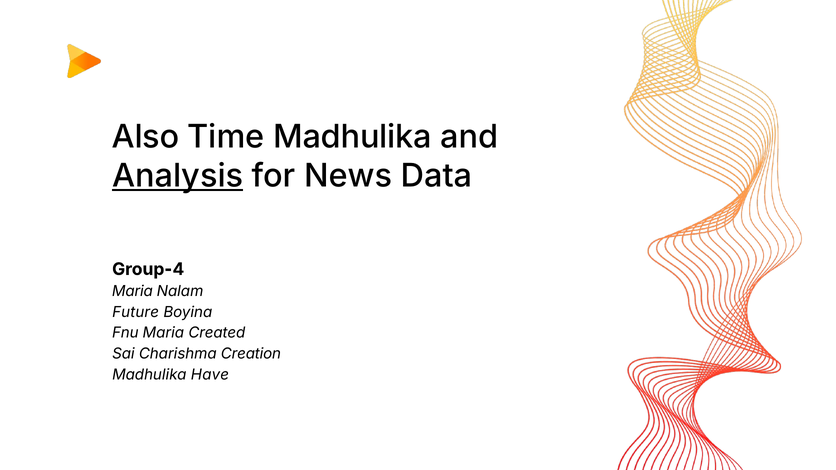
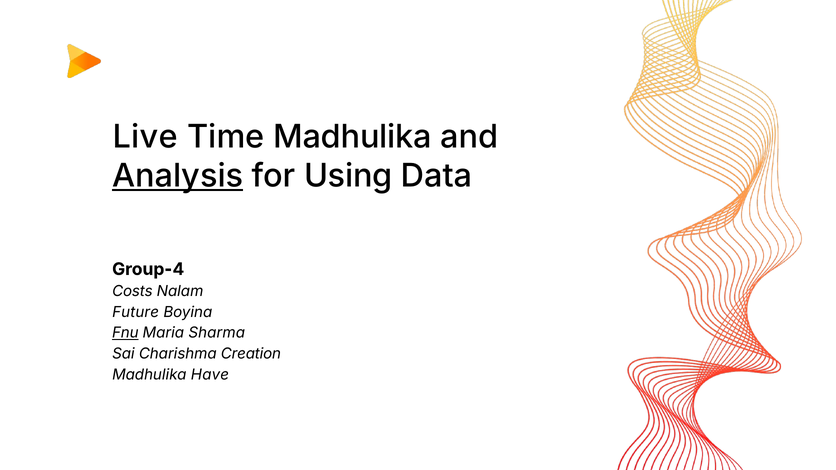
Also: Also -> Live
News: News -> Using
Maria at (132, 291): Maria -> Costs
Fnu underline: none -> present
Created: Created -> Sharma
